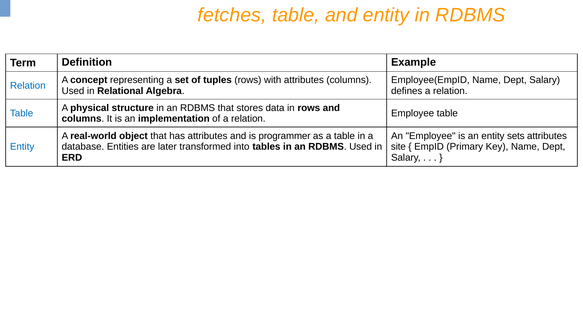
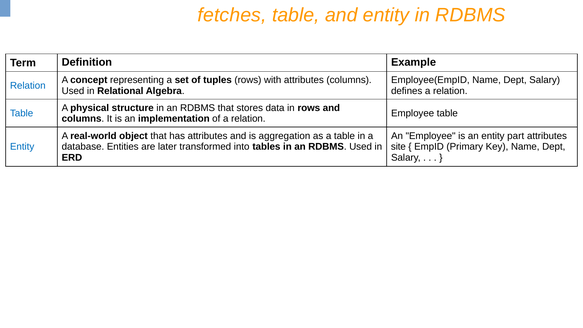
programmer: programmer -> aggregation
sets: sets -> part
